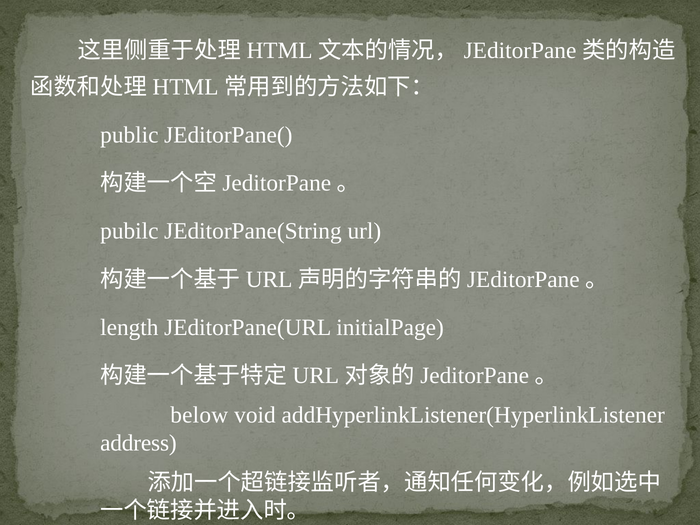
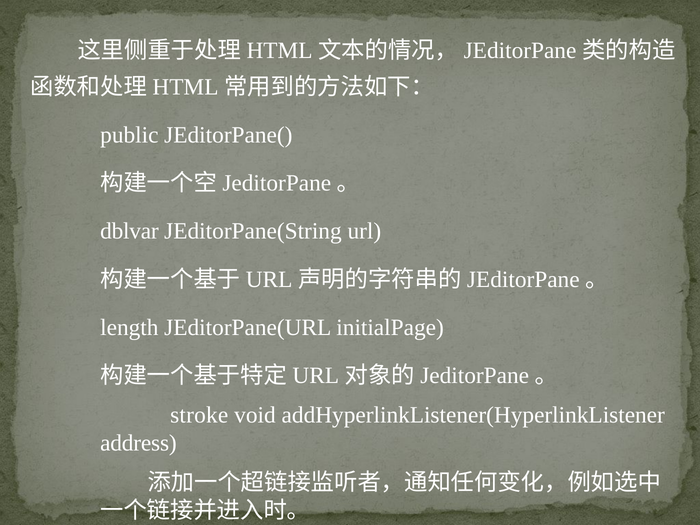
pubilc: pubilc -> dblvar
below: below -> stroke
